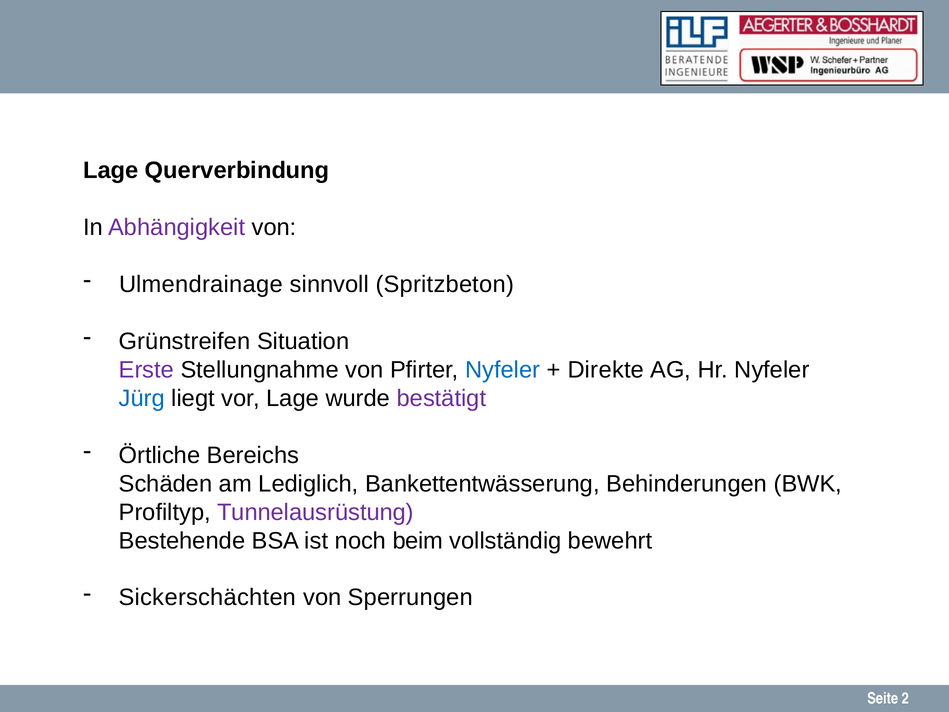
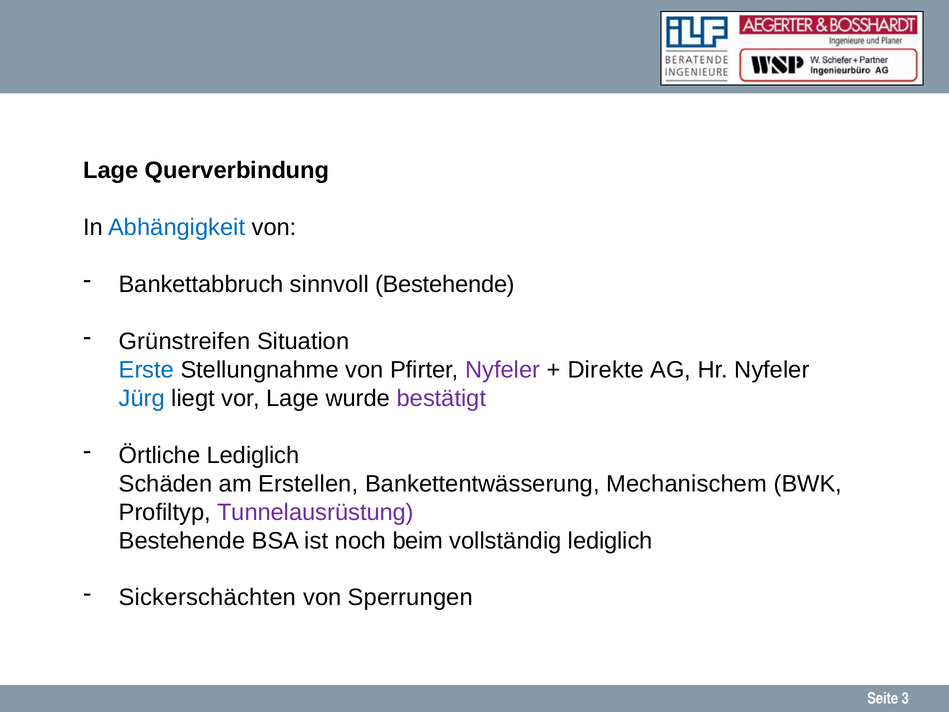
Abhängigkeit colour: purple -> blue
Ulmendrainage: Ulmendrainage -> Bankettabbruch
sinnvoll Spritzbeton: Spritzbeton -> Bestehende
Erste colour: purple -> blue
Nyfeler at (503, 370) colour: blue -> purple
Örtliche Bereichs: Bereichs -> Lediglich
Lediglich: Lediglich -> Erstellen
Behinderungen: Behinderungen -> Mechanischem
vollständig bewehrt: bewehrt -> lediglich
2: 2 -> 3
